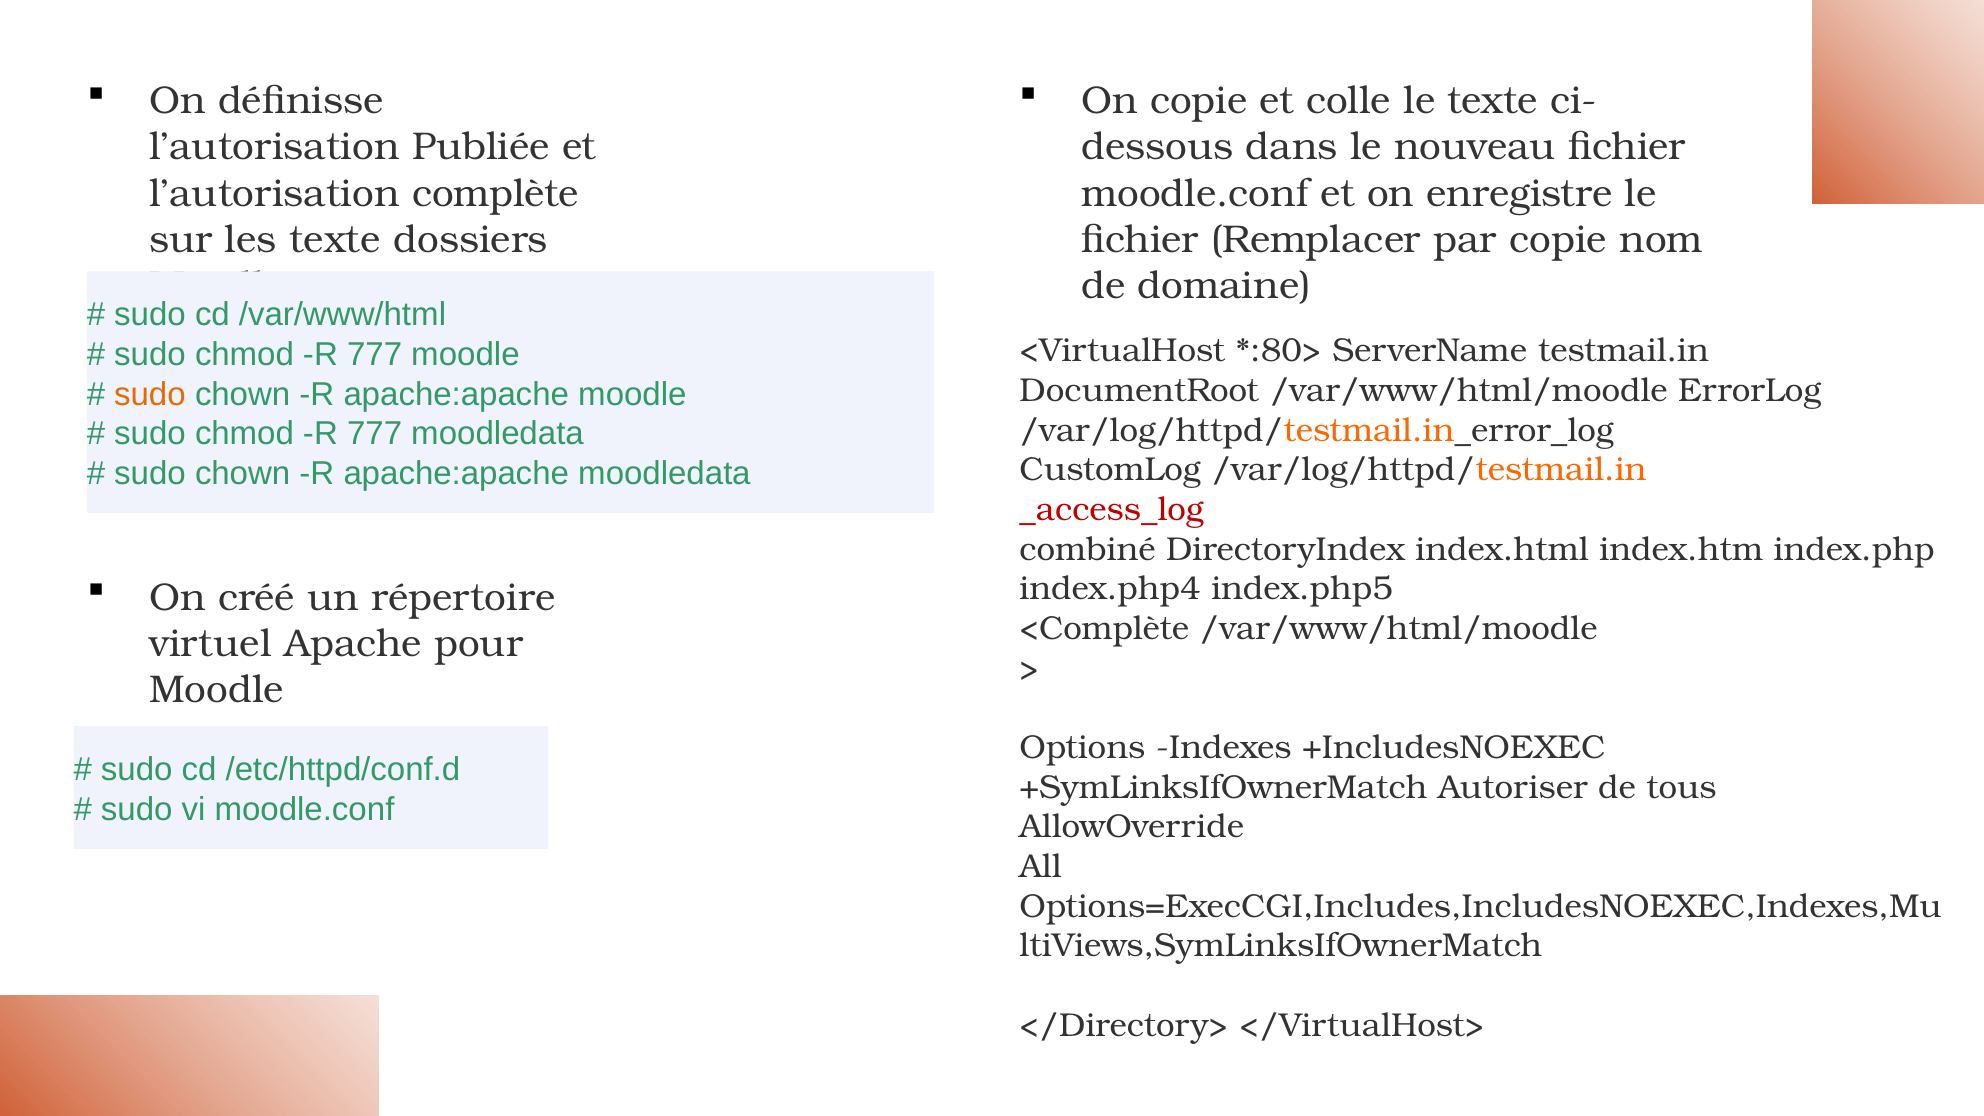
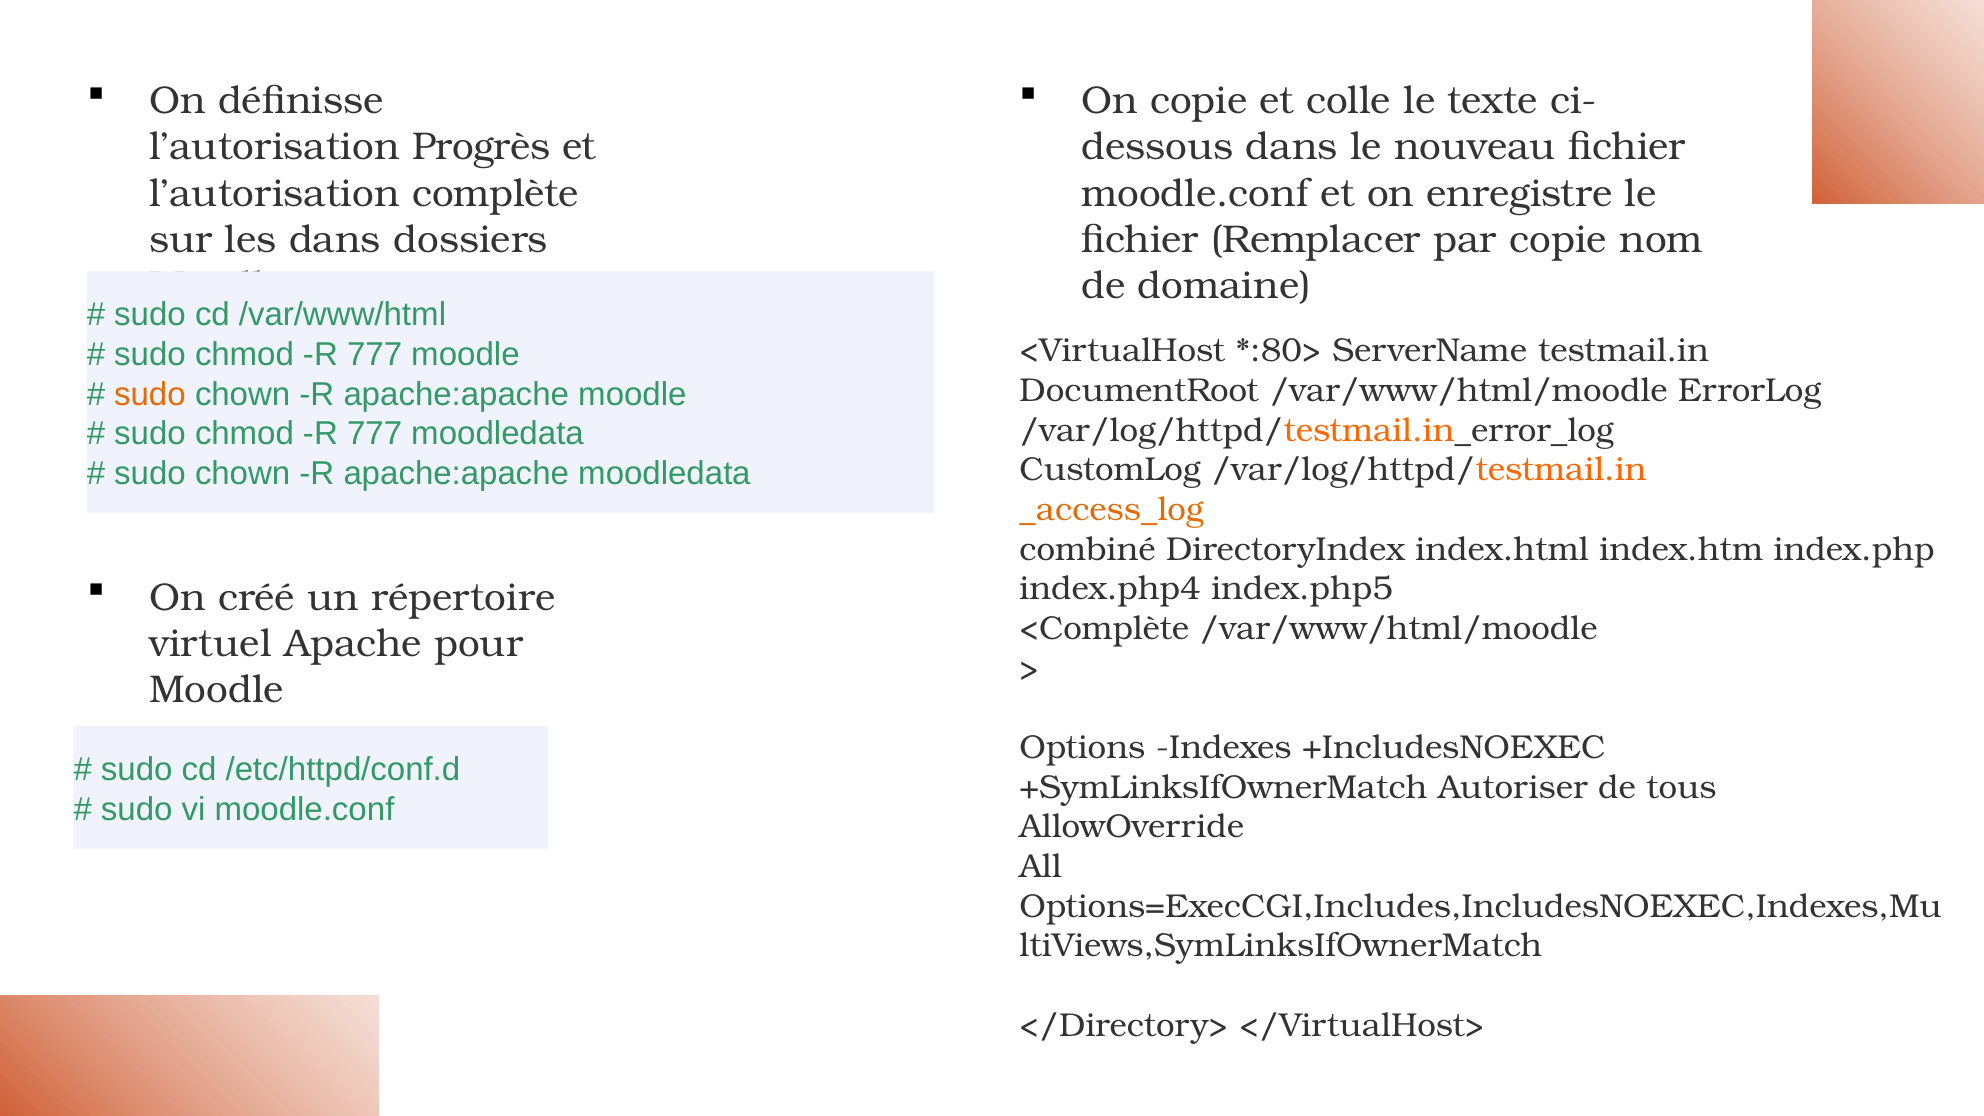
Publiée: Publiée -> Progrès
les texte: texte -> dans
_access_log colour: red -> orange
